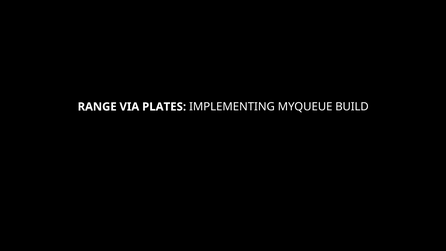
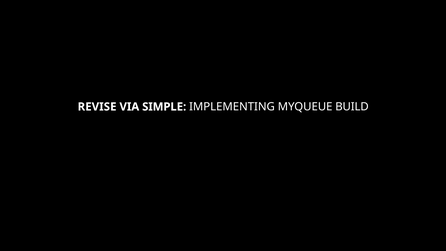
RANGE: RANGE -> REVISE
PLATES: PLATES -> SIMPLE
